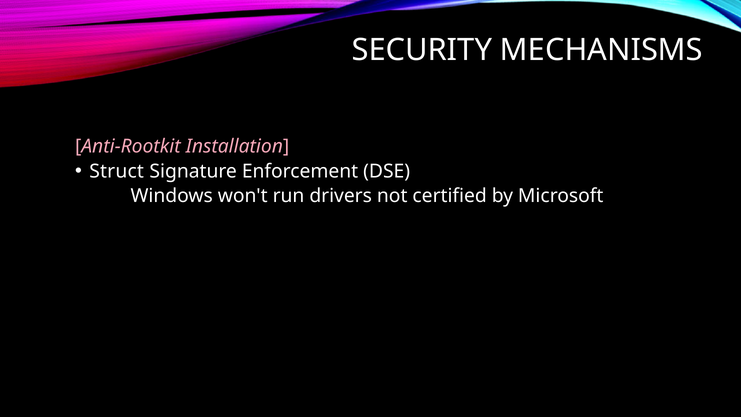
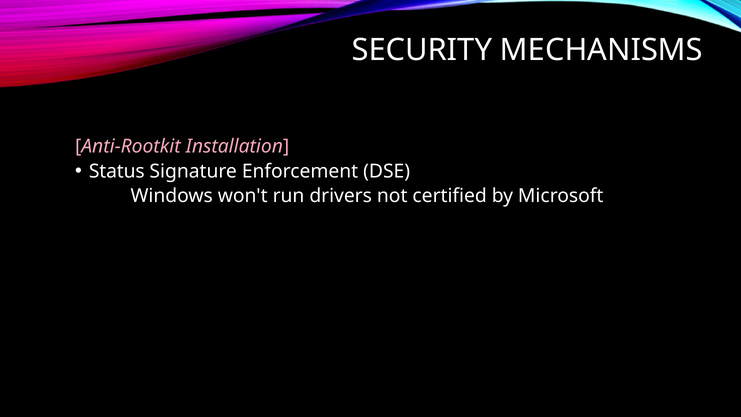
Struct: Struct -> Status
